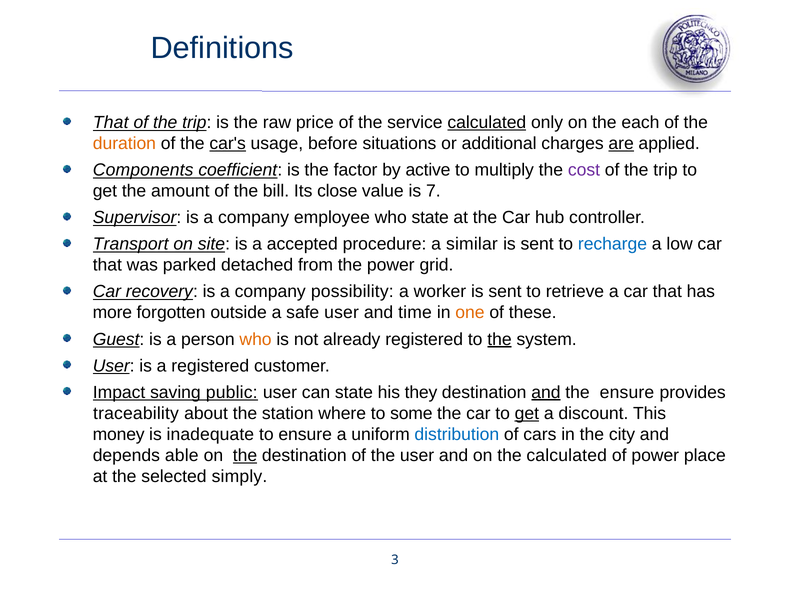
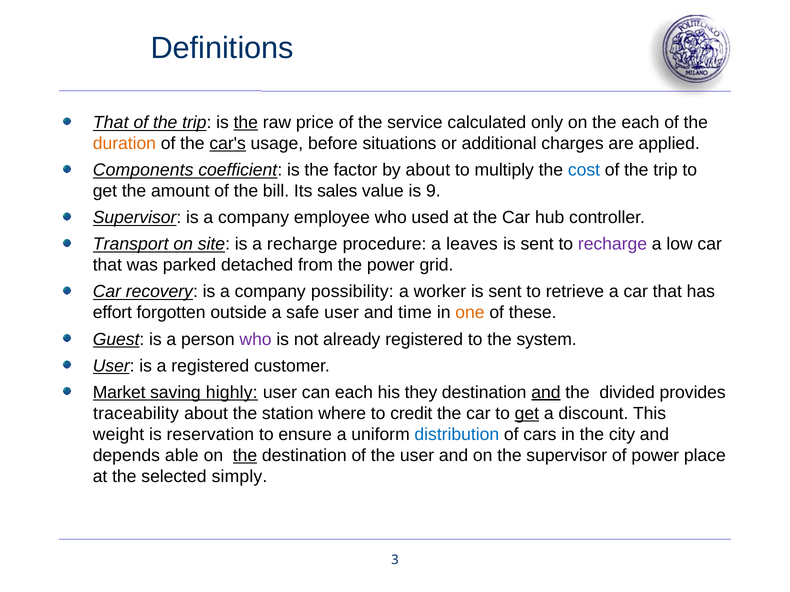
the at (246, 123) underline: none -> present
calculated at (487, 123) underline: present -> none
are underline: present -> none
by active: active -> about
cost colour: purple -> blue
close: close -> sales
7: 7 -> 9
who state: state -> used
a accepted: accepted -> recharge
similar: similar -> leaves
recharge at (612, 244) colour: blue -> purple
more: more -> effort
who at (256, 340) colour: orange -> purple
the at (500, 340) underline: present -> none
Impact: Impact -> Market
public: public -> highly
can state: state -> each
the ensure: ensure -> divided
some: some -> credit
money: money -> weight
inadequate: inadequate -> reservation
the calculated: calculated -> supervisor
